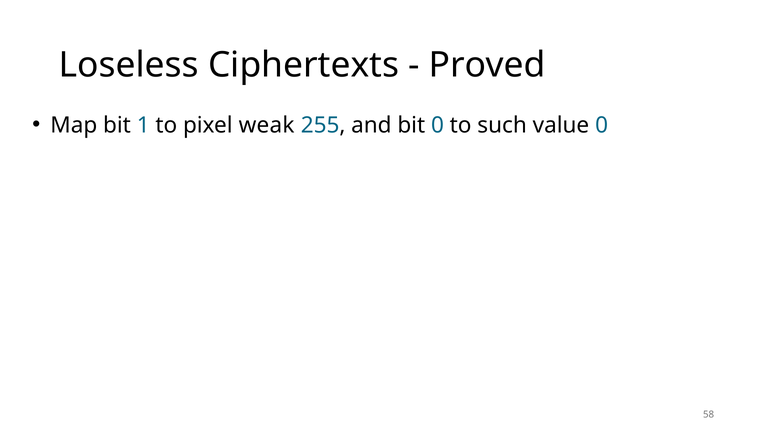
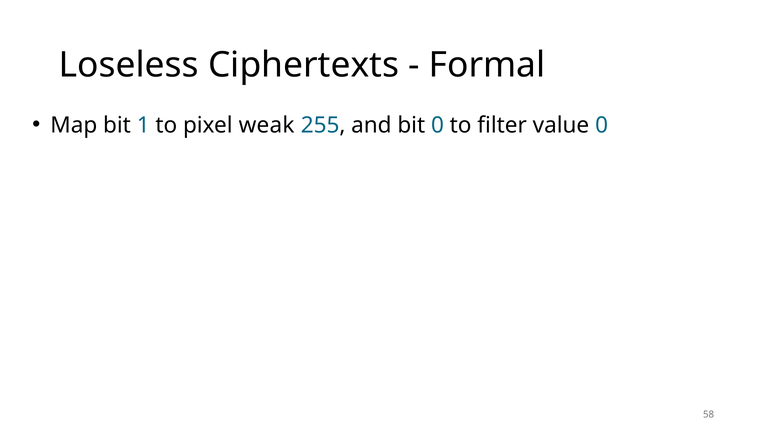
Proved: Proved -> Formal
such: such -> filter
